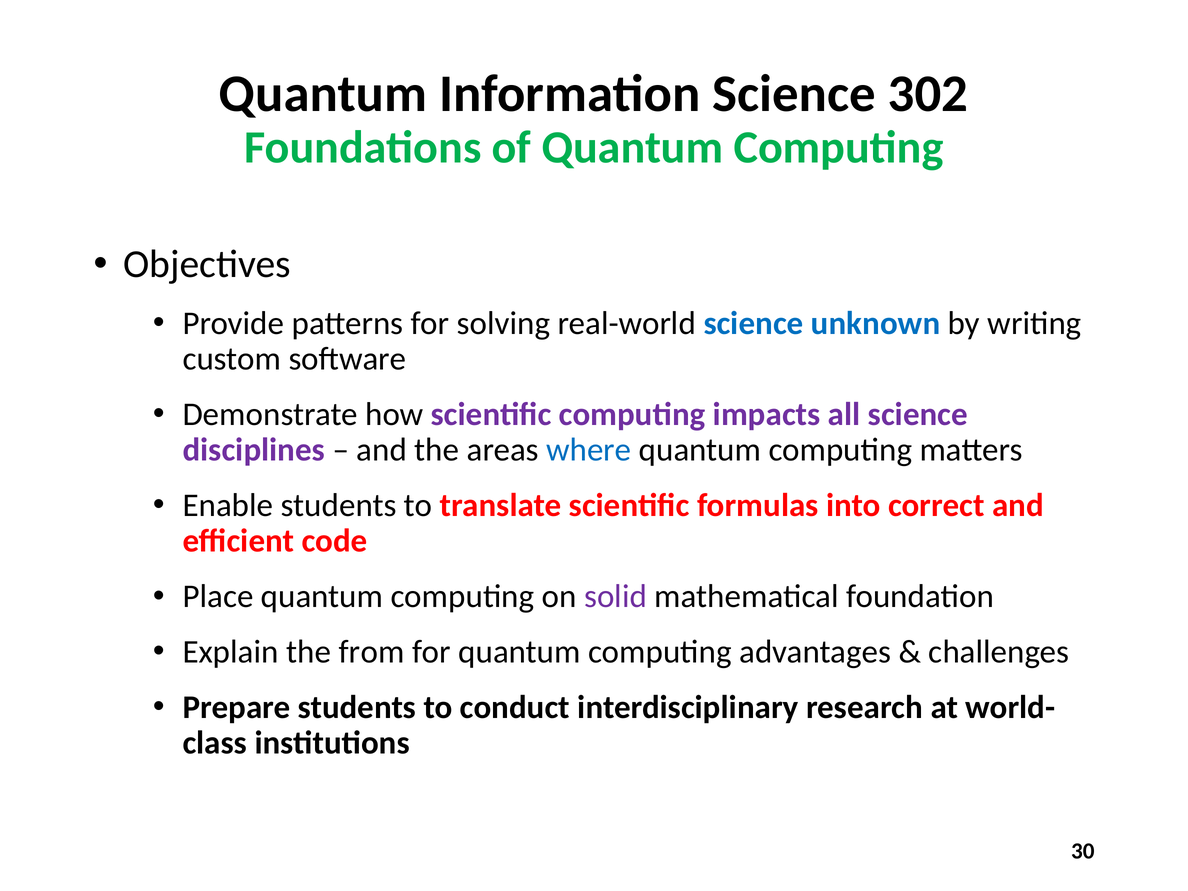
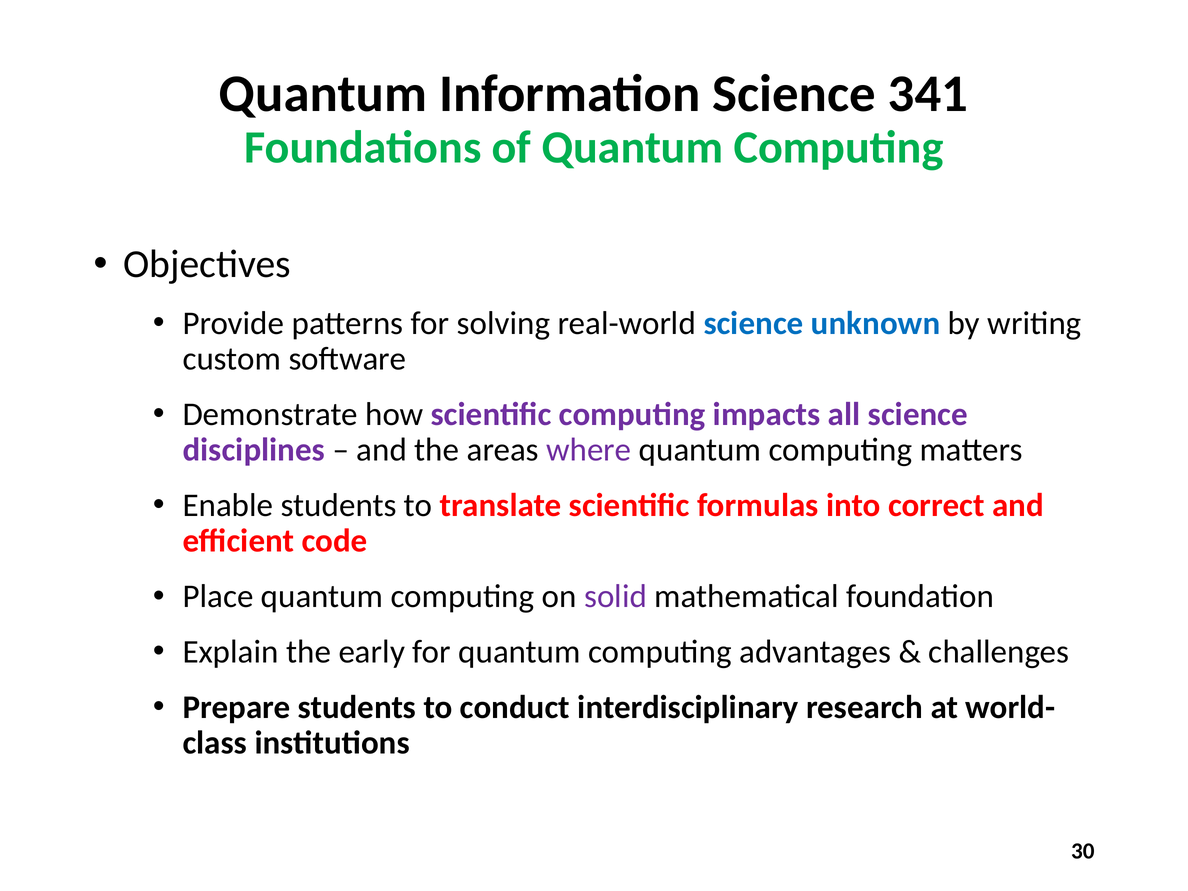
302: 302 -> 341
where colour: blue -> purple
from: from -> early
